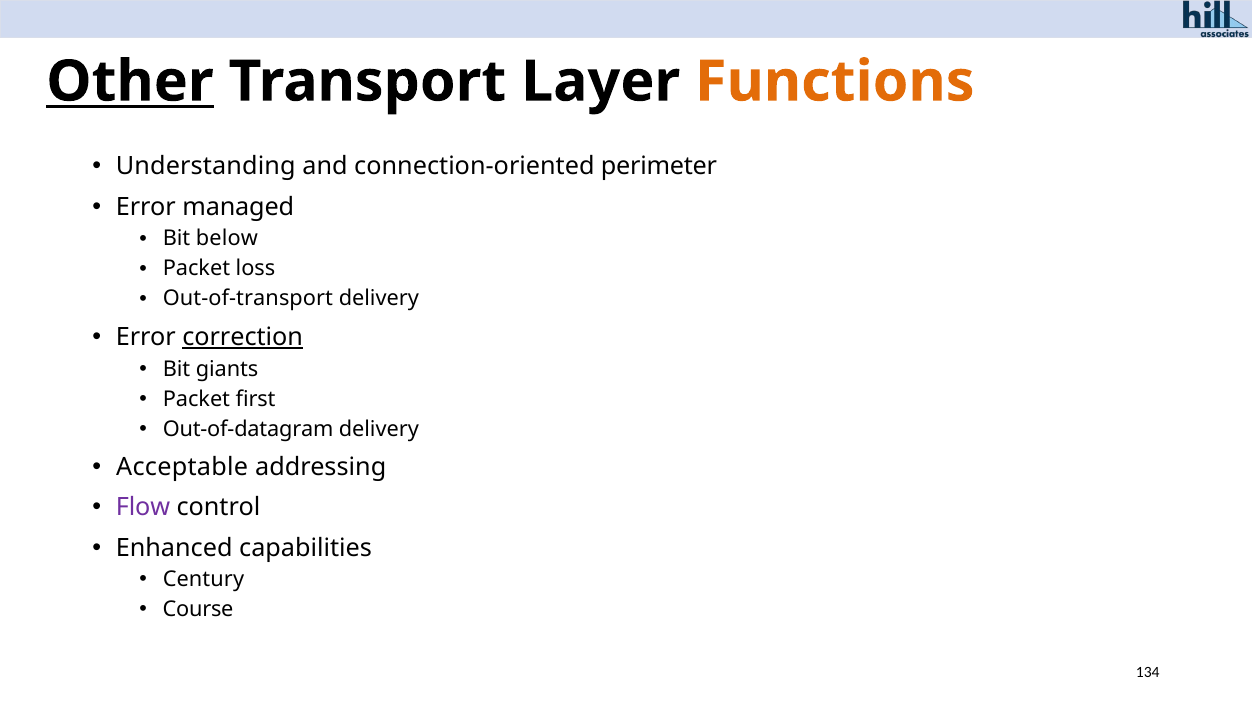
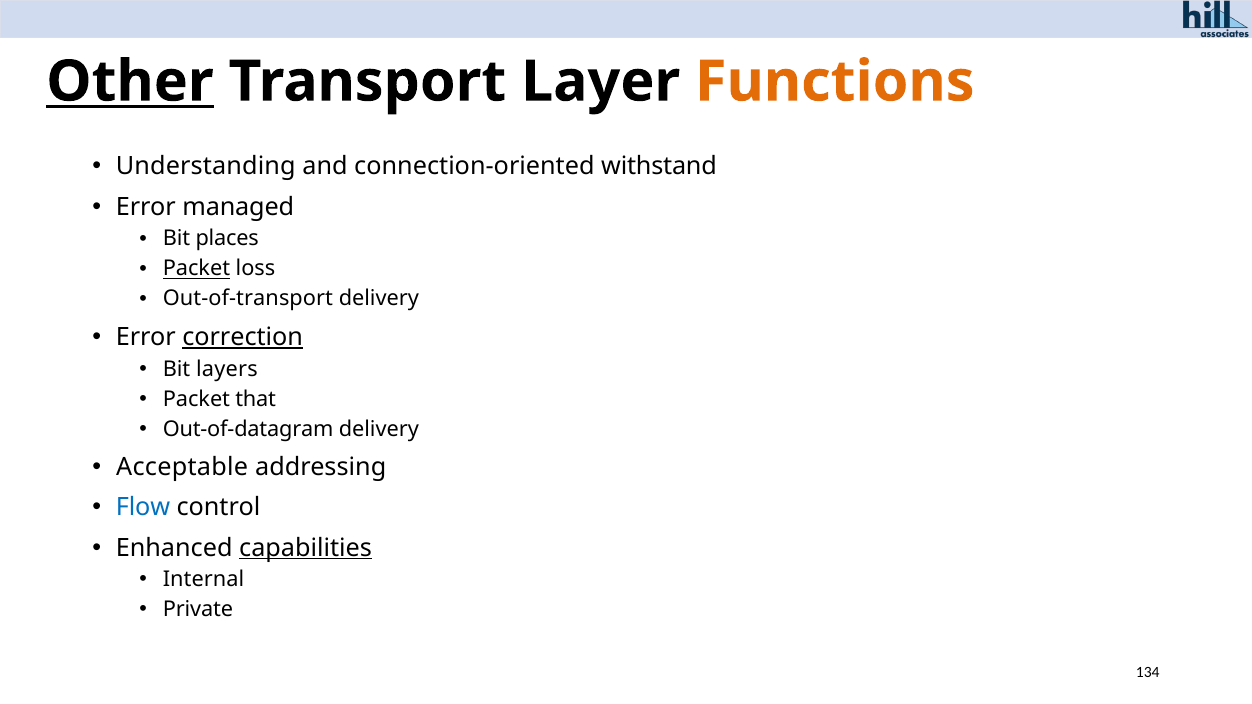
perimeter: perimeter -> withstand
below: below -> places
Packet at (196, 269) underline: none -> present
giants: giants -> layers
first: first -> that
Flow colour: purple -> blue
capabilities underline: none -> present
Century: Century -> Internal
Course: Course -> Private
